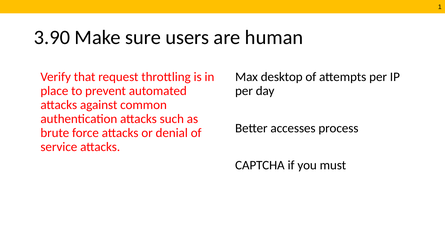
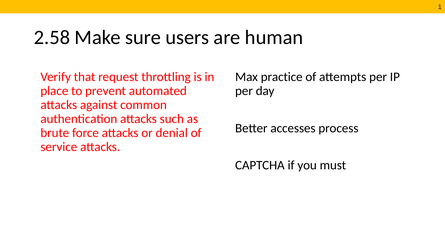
3.90: 3.90 -> 2.58
desktop: desktop -> practice
